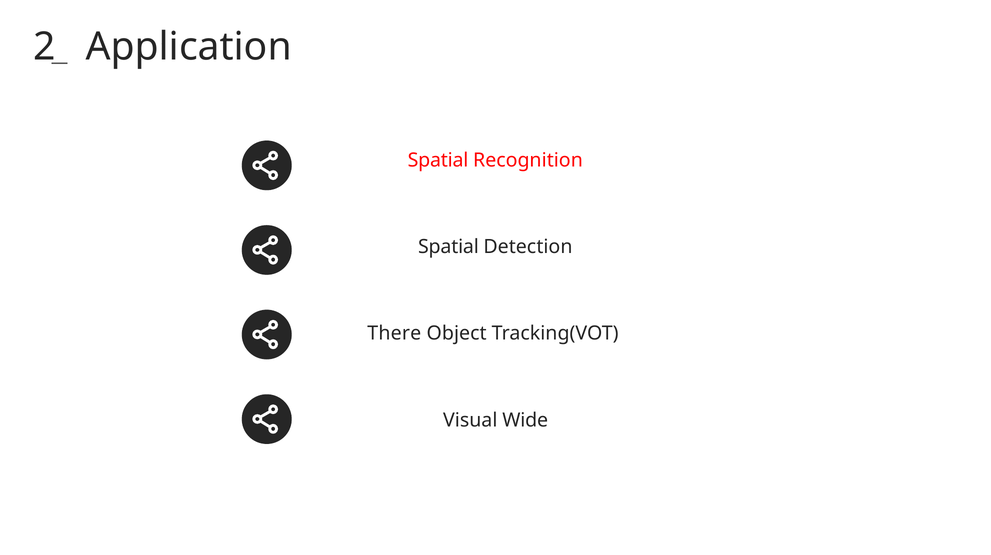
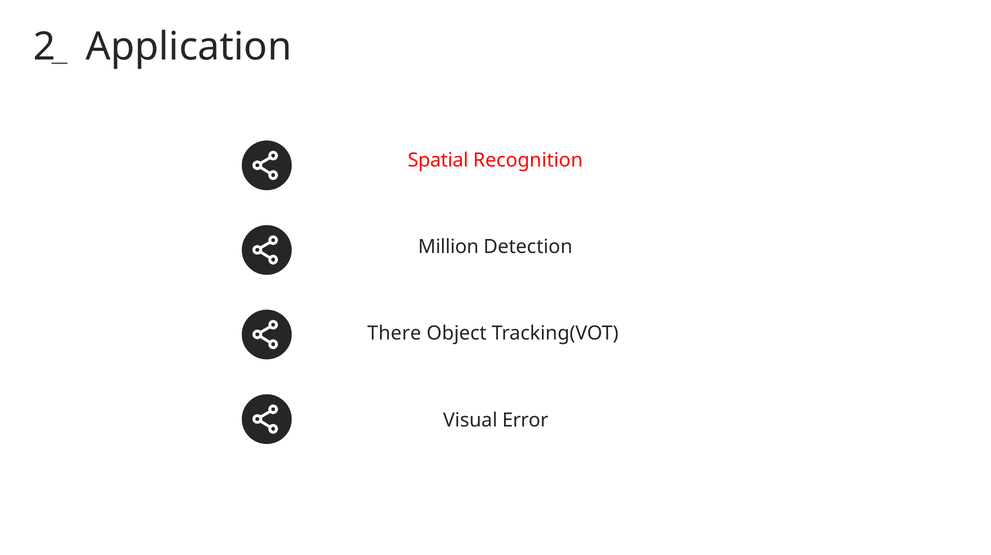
Spatial at (448, 247): Spatial -> Million
Wide: Wide -> Error
